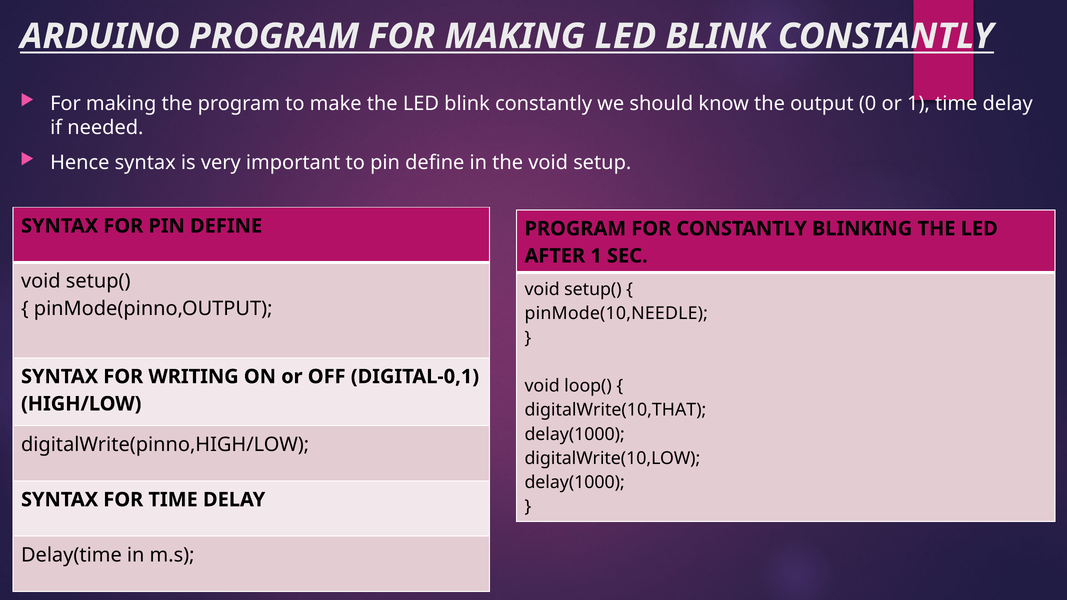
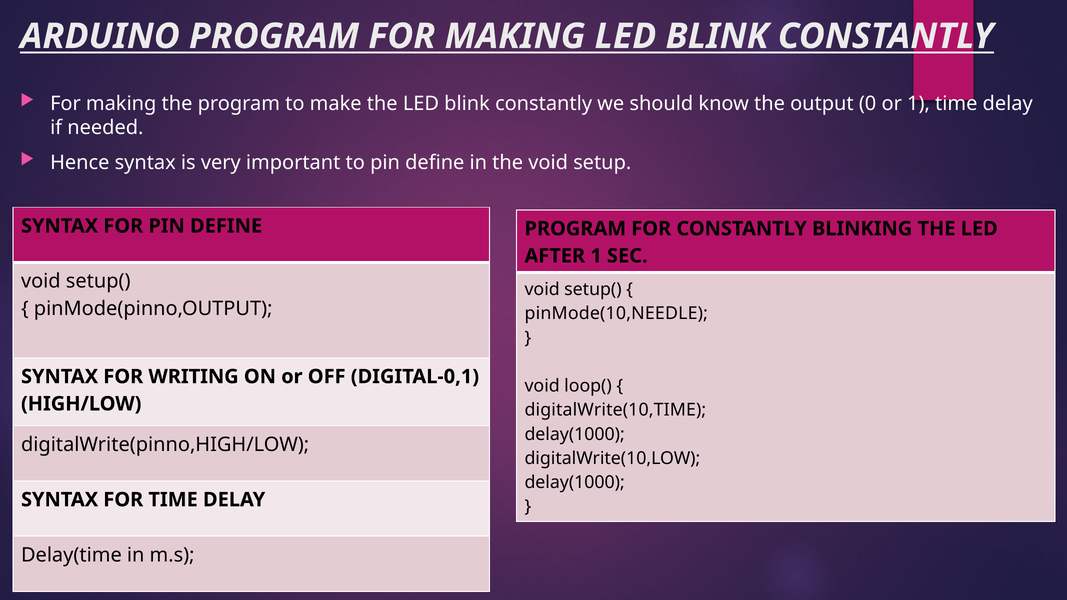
digitalWrite(10,THAT: digitalWrite(10,THAT -> digitalWrite(10,TIME
